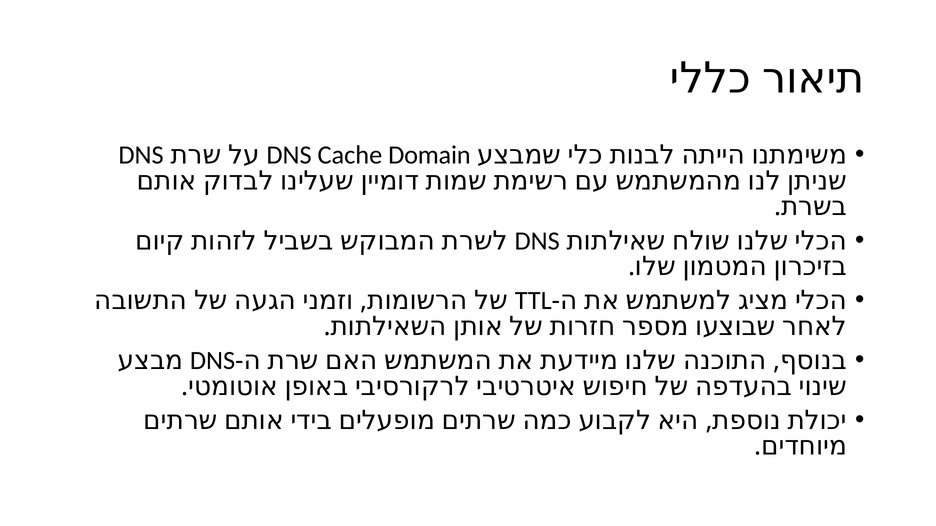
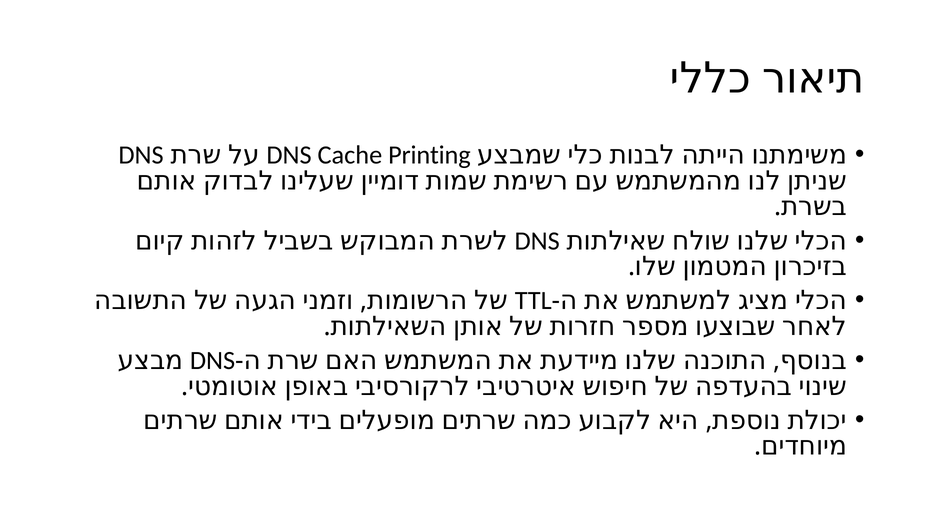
Domain: Domain -> Printing
